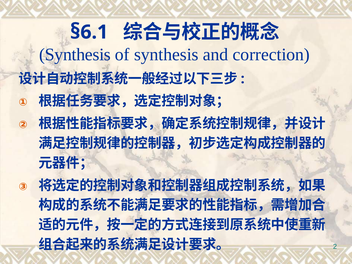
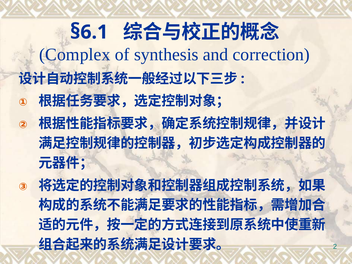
Synthesis at (75, 55): Synthesis -> Complex
